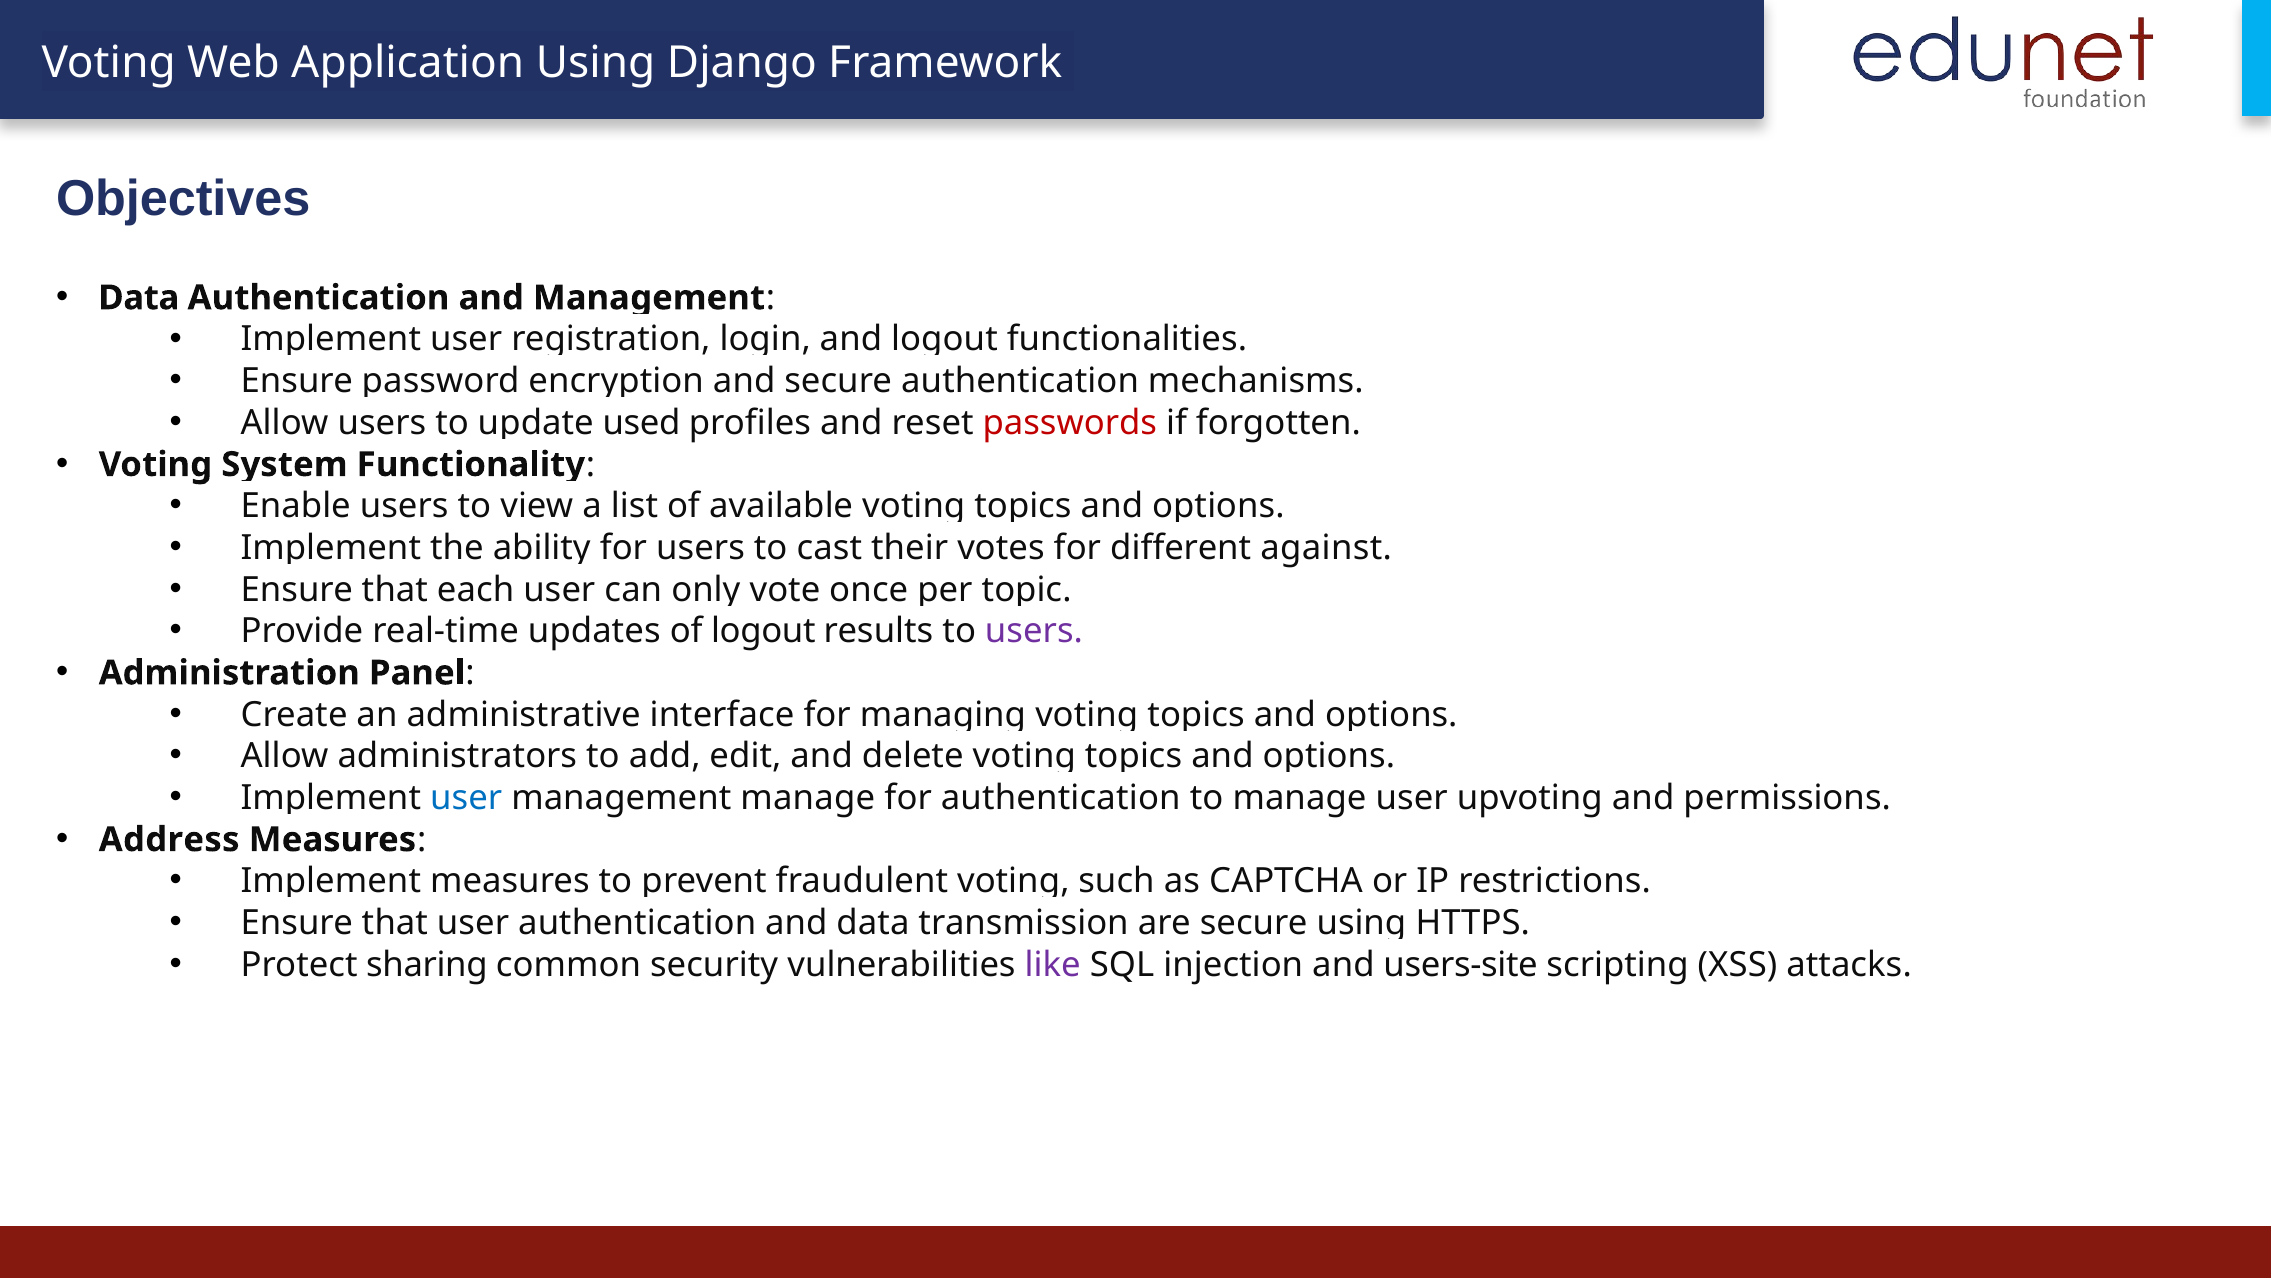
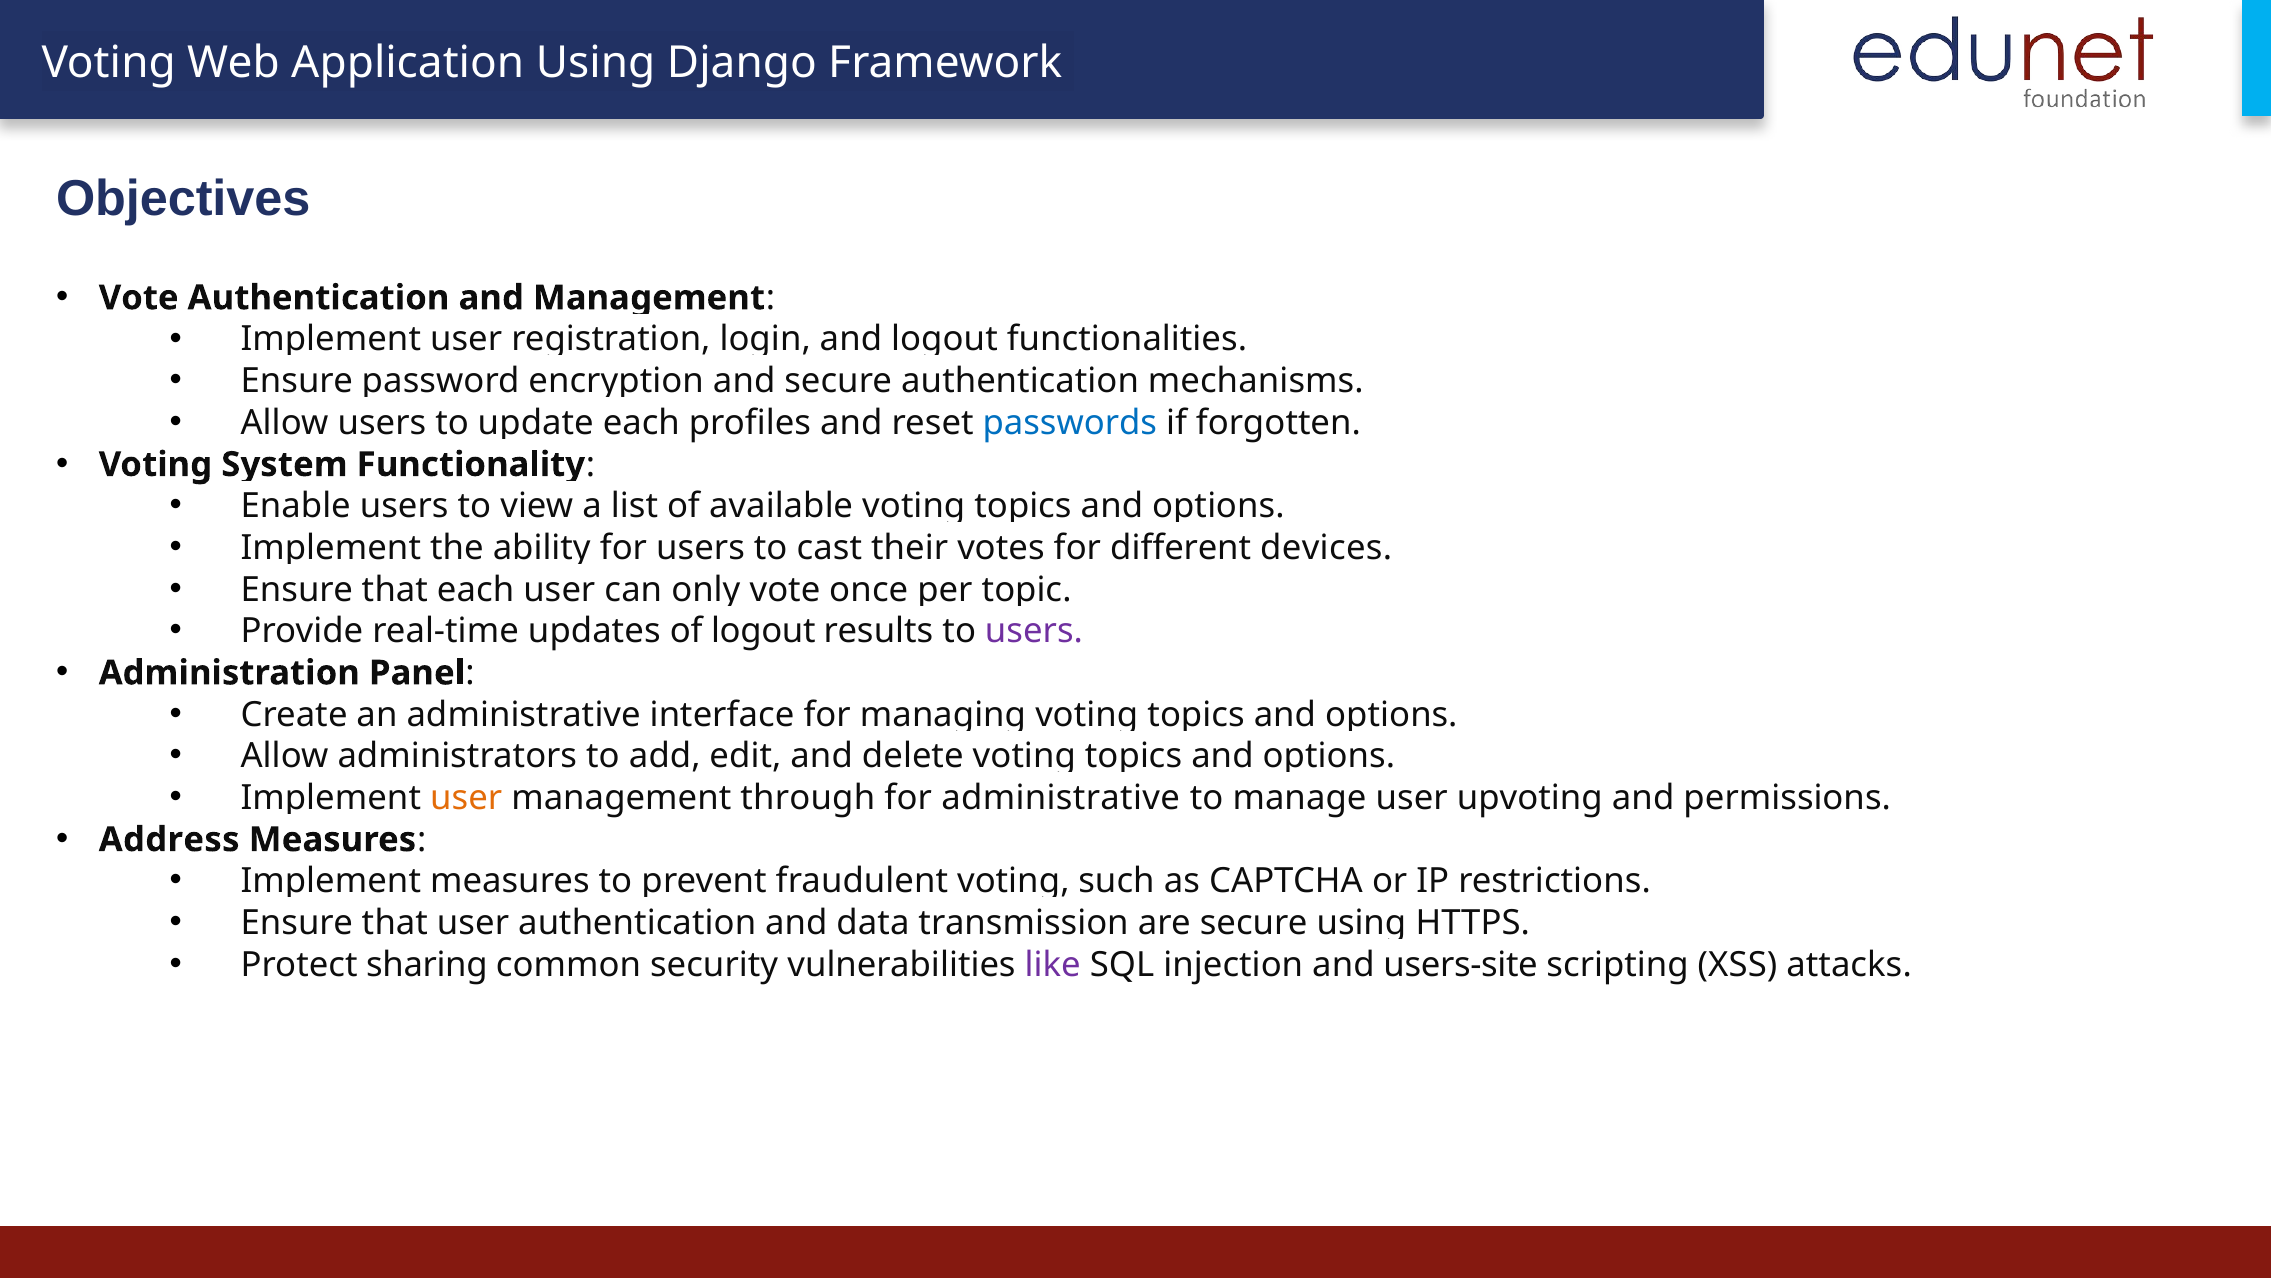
Data at (139, 298): Data -> Vote
used at (642, 423): used -> each
passwords colour: red -> blue
against: against -> devices
user at (466, 798) colour: blue -> orange
management manage: manage -> through
for authentication: authentication -> administrative
